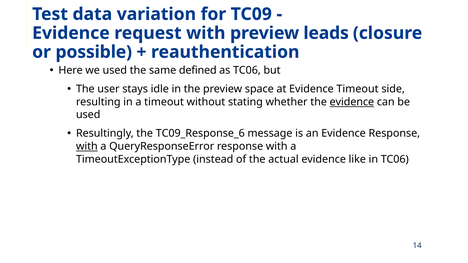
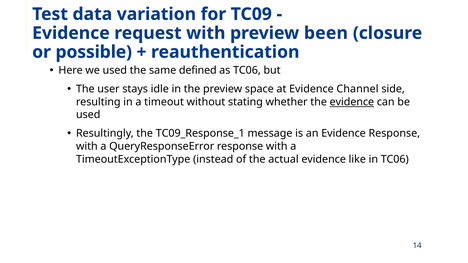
leads: leads -> been
Evidence Timeout: Timeout -> Channel
TC09_Response_6: TC09_Response_6 -> TC09_Response_1
with at (87, 146) underline: present -> none
